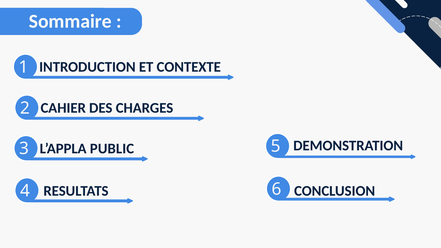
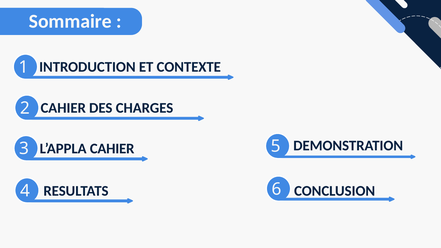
L’APPLA PUBLIC: PUBLIC -> CAHIER
